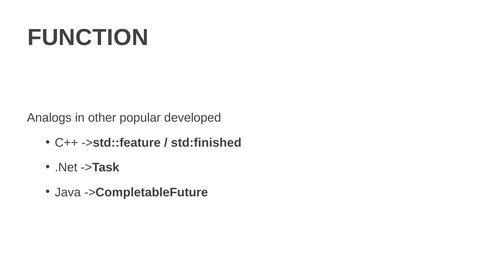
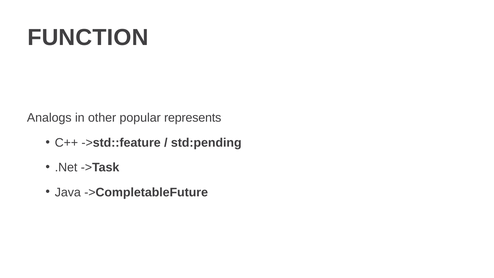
developed: developed -> represents
std:finished: std:finished -> std:pending
